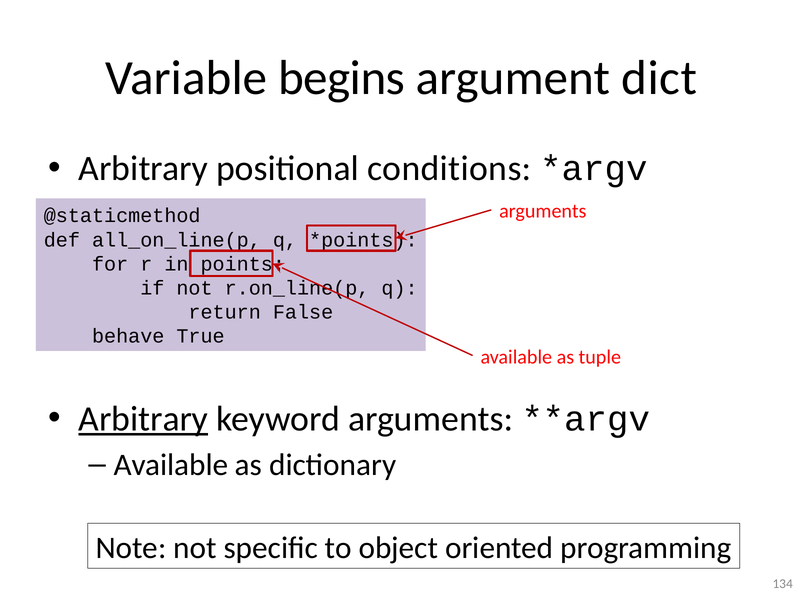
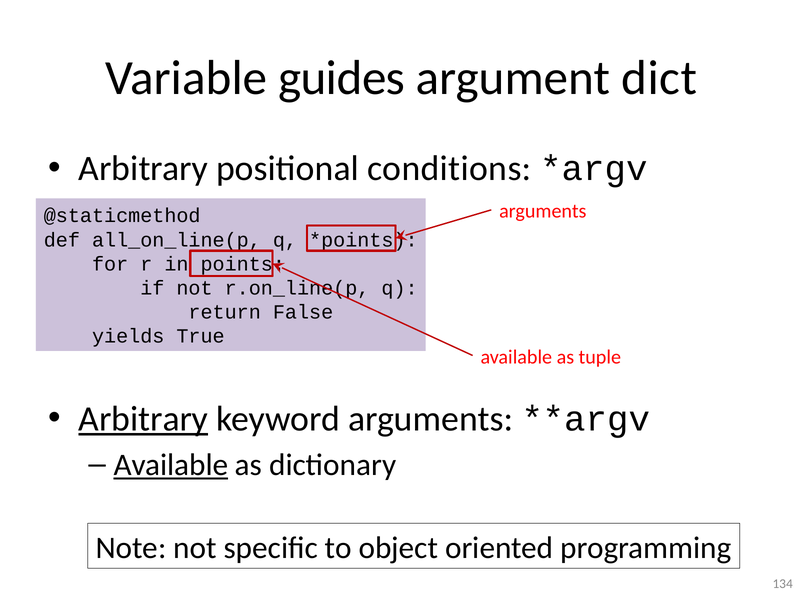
begins: begins -> guides
behave: behave -> yields
Available at (171, 465) underline: none -> present
